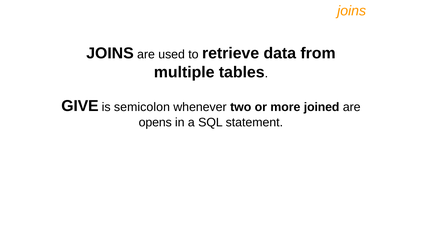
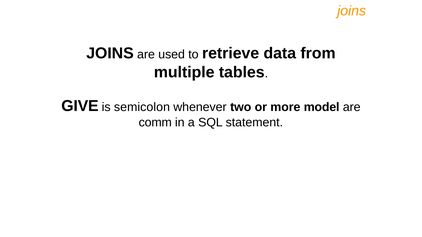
joined: joined -> model
opens: opens -> comm
